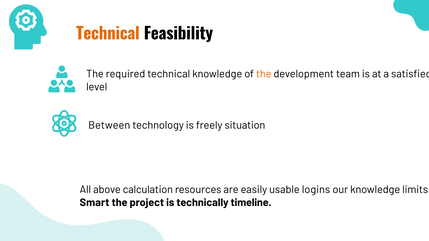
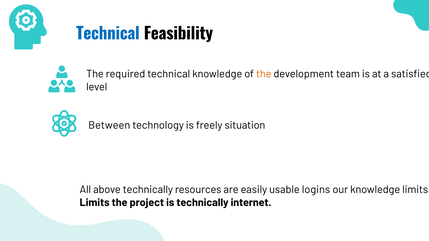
Technical at (108, 34) colour: orange -> blue
above calculation: calculation -> technically
Smart at (95, 203): Smart -> Limits
timeline: timeline -> internet
